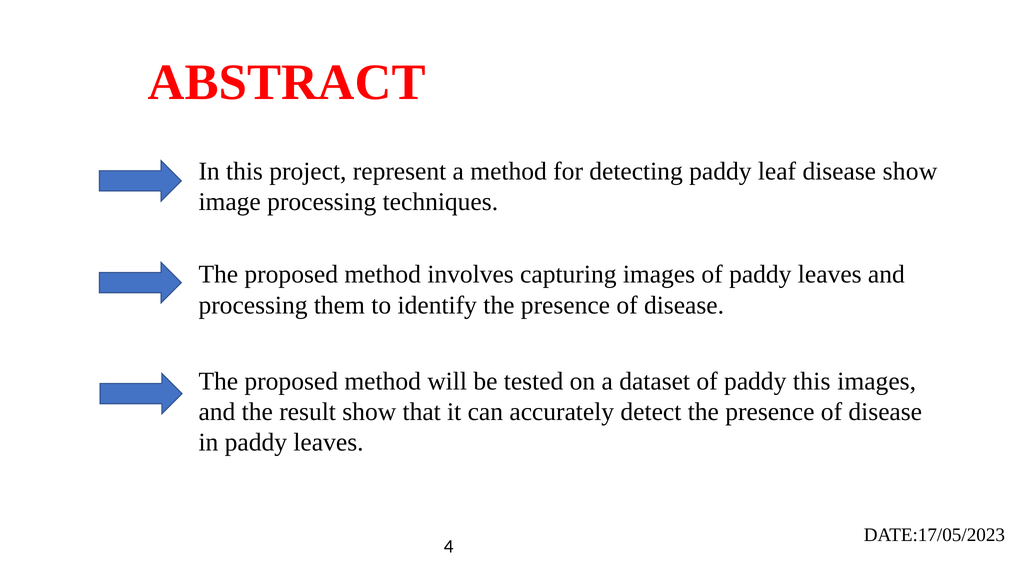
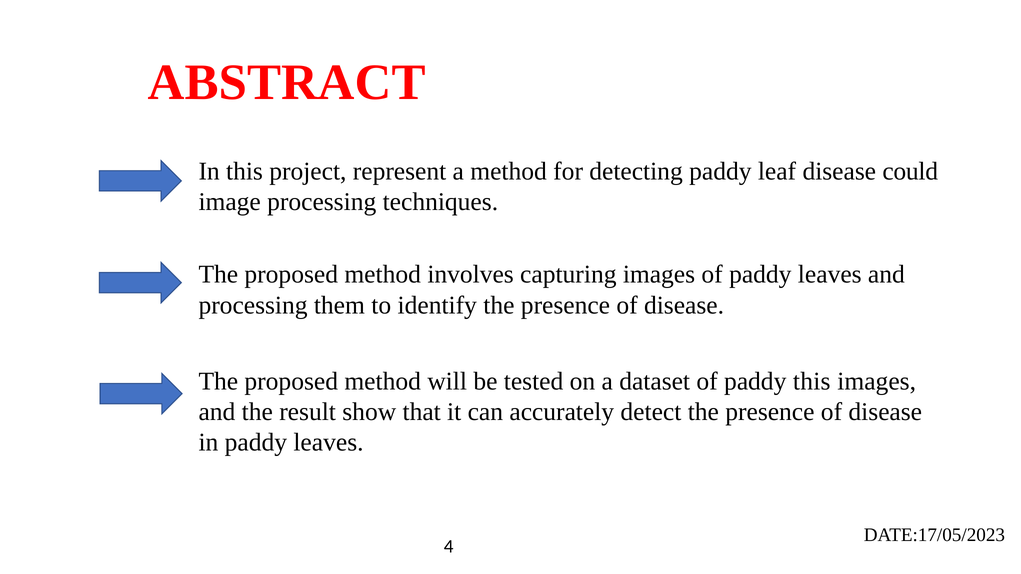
disease show: show -> could
